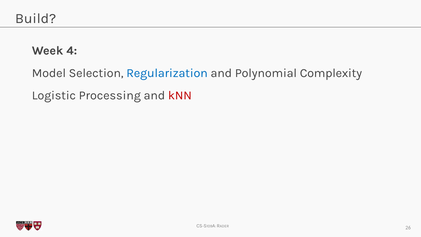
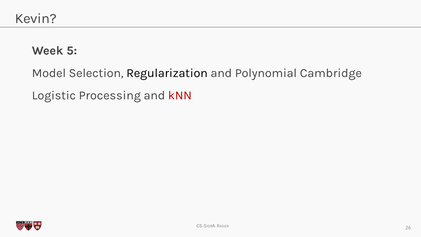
Build: Build -> Kevin
4: 4 -> 5
Regularization colour: blue -> black
Complexity: Complexity -> Cambridge
